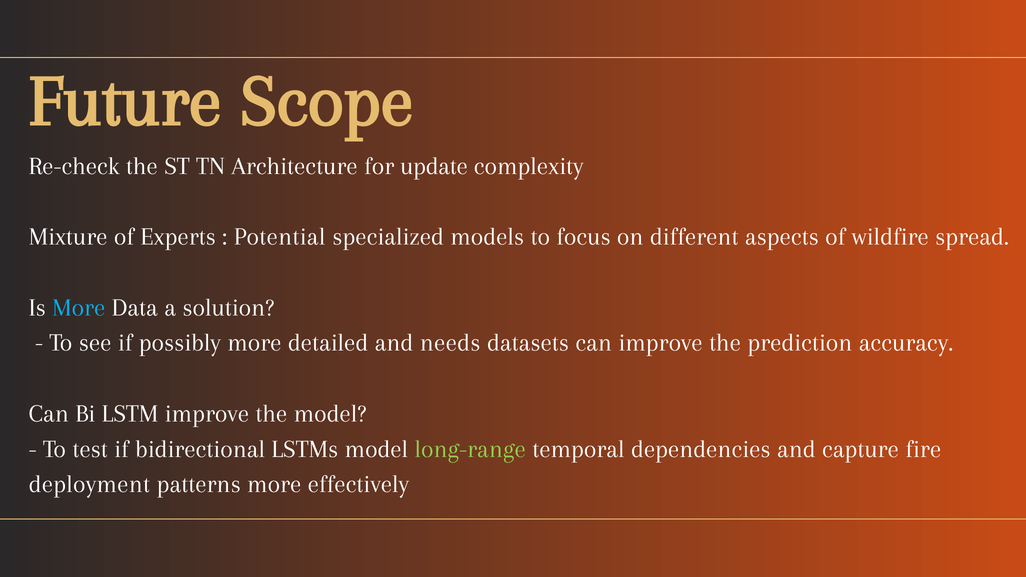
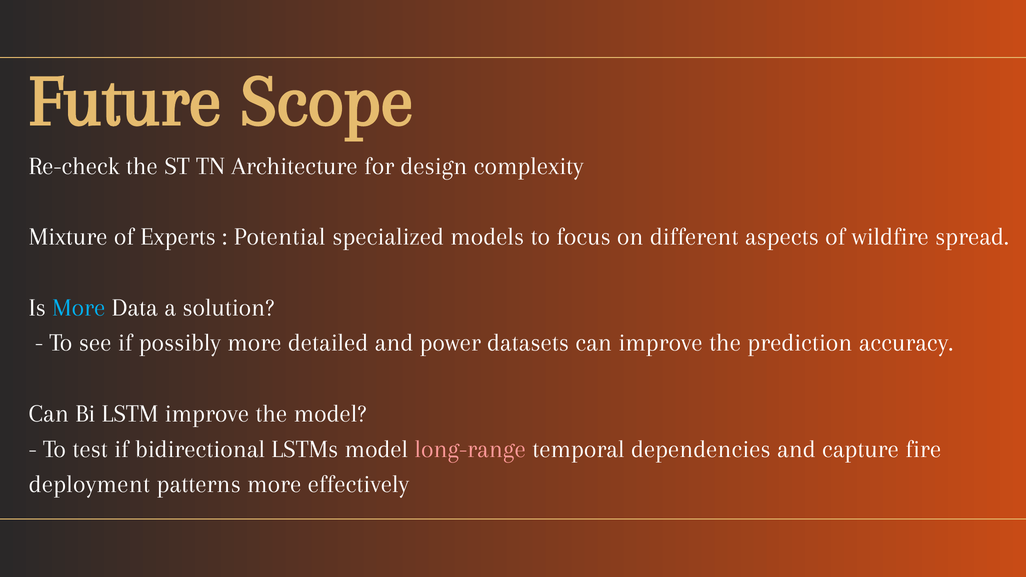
update: update -> design
needs: needs -> power
long-range colour: light green -> pink
